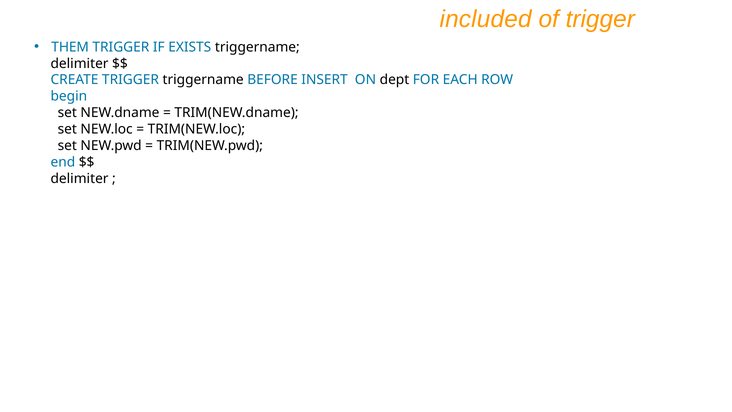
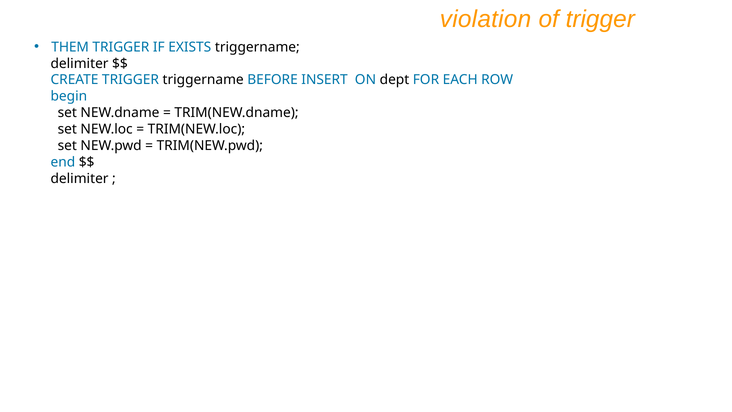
included: included -> violation
